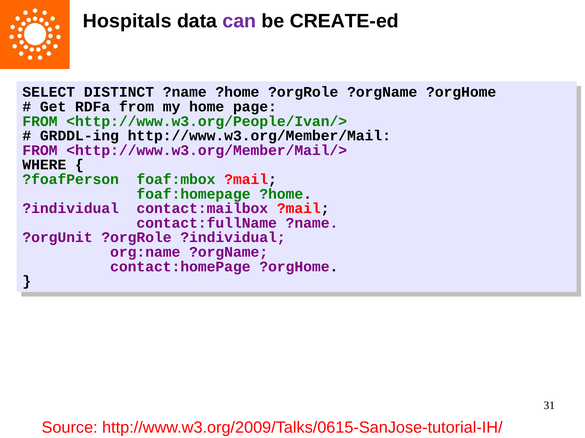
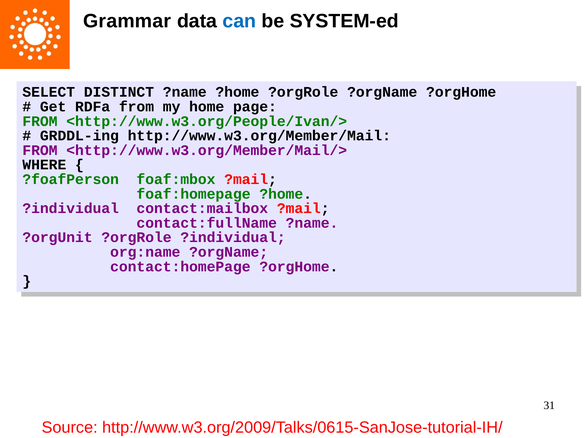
Hospitals: Hospitals -> Grammar
can colour: purple -> blue
CREATE-ed: CREATE-ed -> SYSTEM-ed
